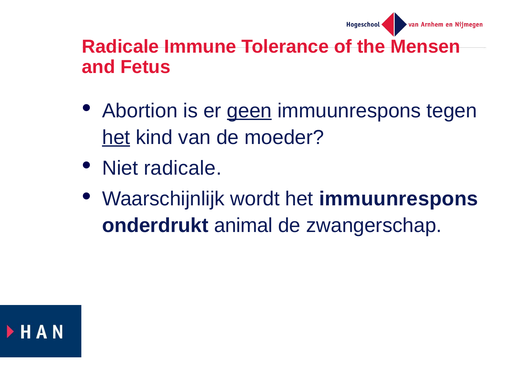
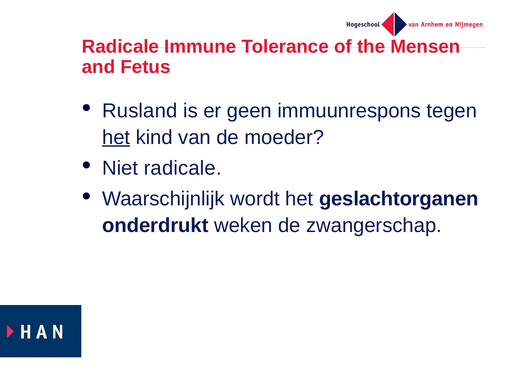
Abortion: Abortion -> Rusland
geen underline: present -> none
het immuunrespons: immuunrespons -> geslachtorganen
animal: animal -> weken
